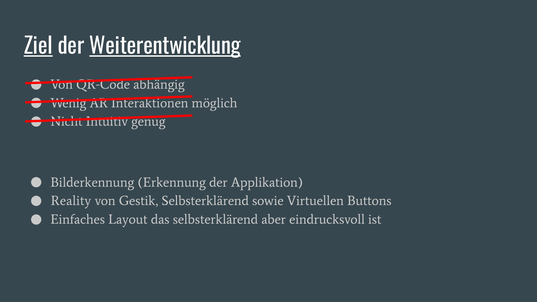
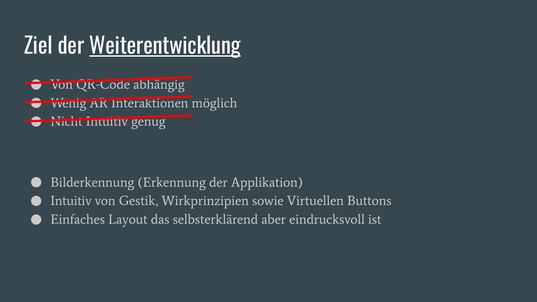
Ziel underline: present -> none
Reality at (71, 201): Reality -> Intuitiv
Gestik Selbsterklärend: Selbsterklärend -> Wirkprinzipien
